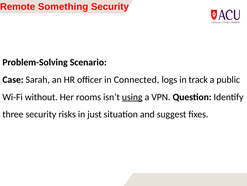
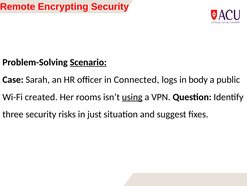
Something: Something -> Encrypting
Scenario underline: none -> present
track: track -> body
without: without -> created
